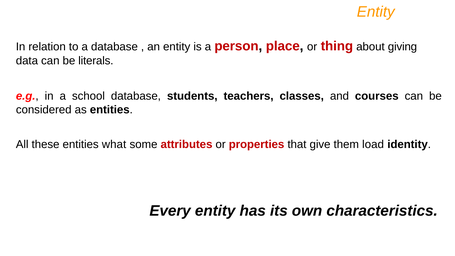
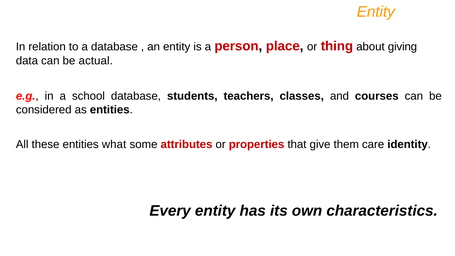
literals: literals -> actual
load: load -> care
